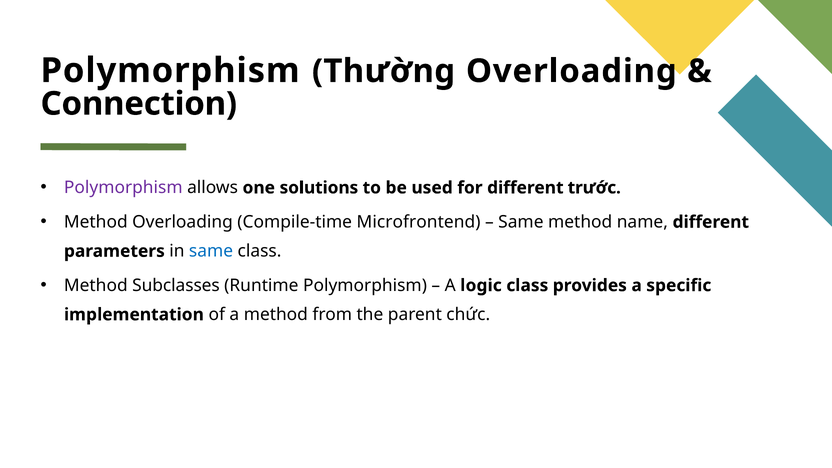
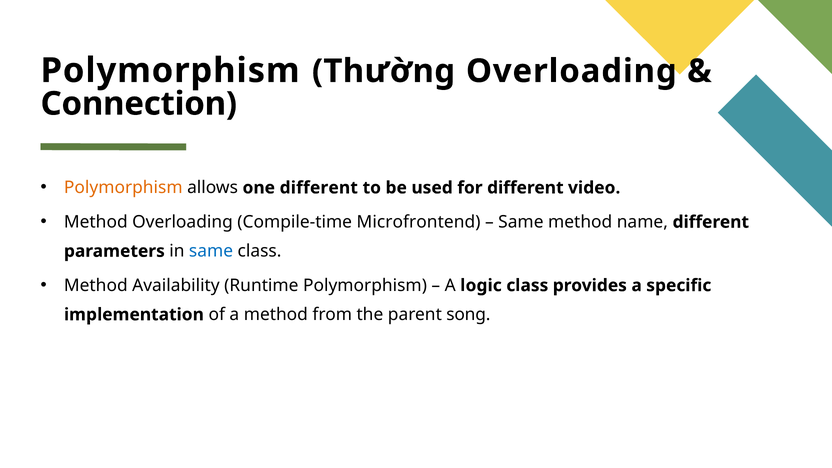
Polymorphism at (123, 188) colour: purple -> orange
one solutions: solutions -> different
trước: trước -> video
Subclasses: Subclasses -> Availability
chức: chức -> song
